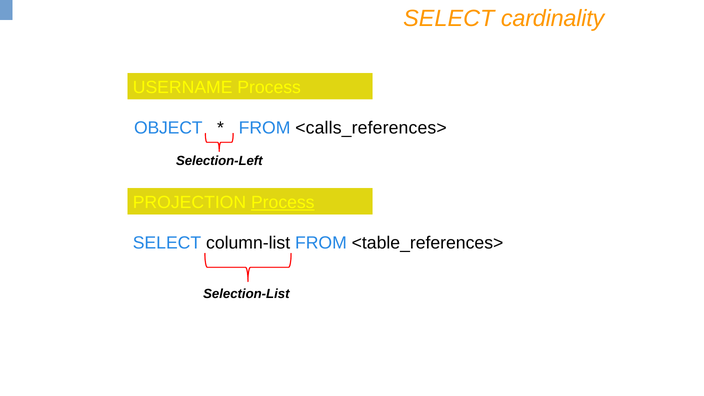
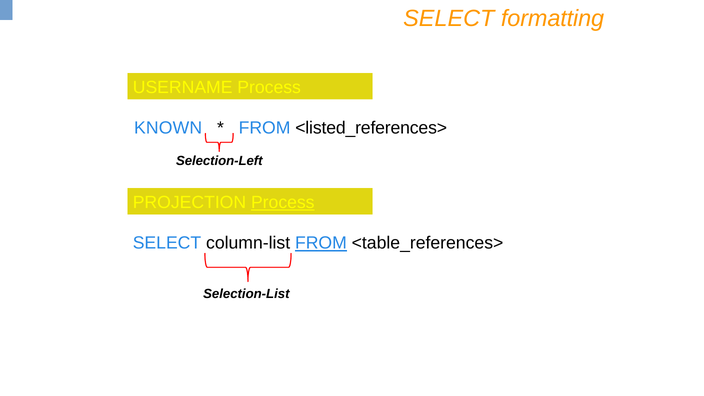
cardinality: cardinality -> formatting
OBJECT: OBJECT -> KNOWN
<calls_references>: <calls_references> -> <listed_references>
FROM at (321, 243) underline: none -> present
